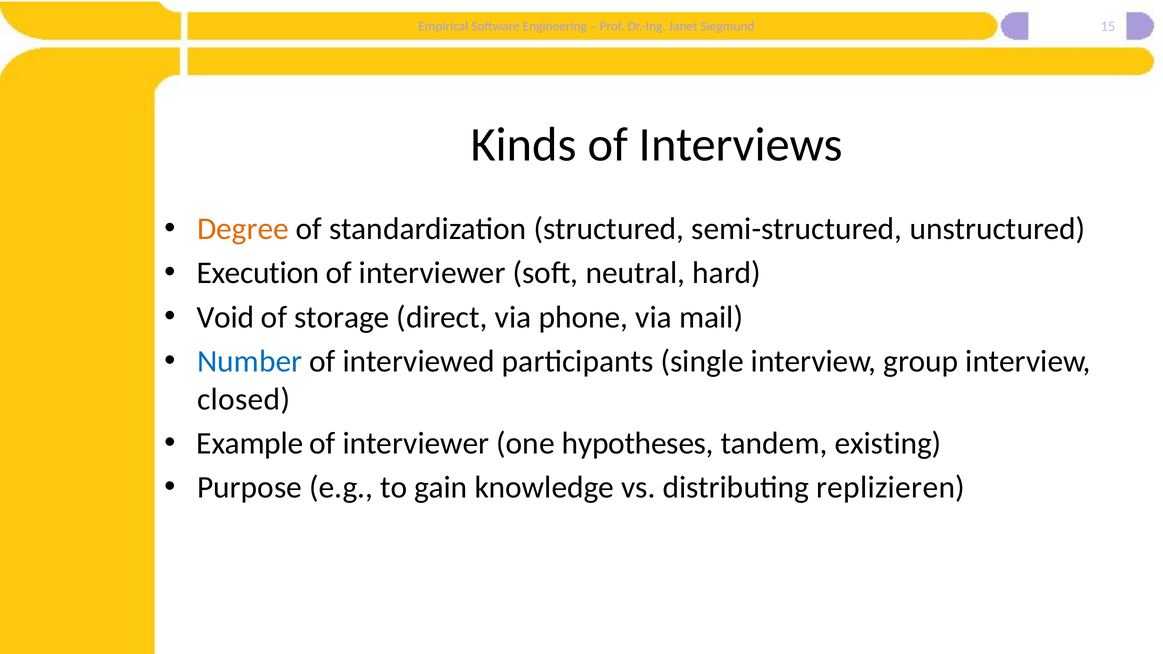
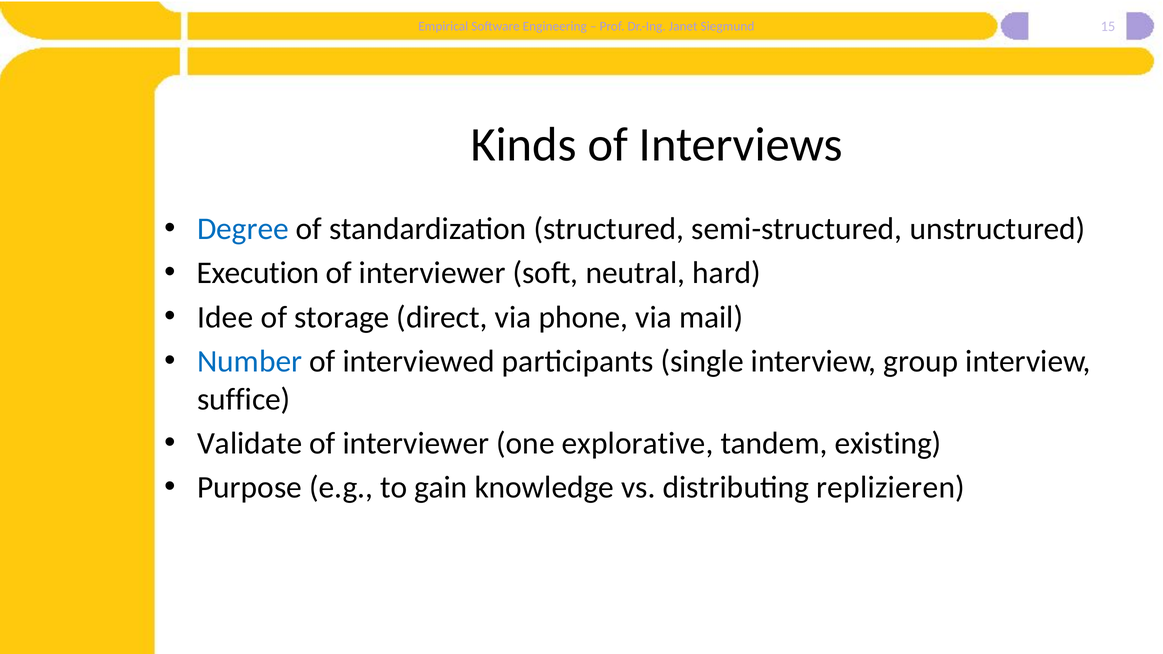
Degree colour: orange -> blue
Void: Void -> Idee
closed: closed -> suffice
Example: Example -> Validate
hypotheses: hypotheses -> explorative
